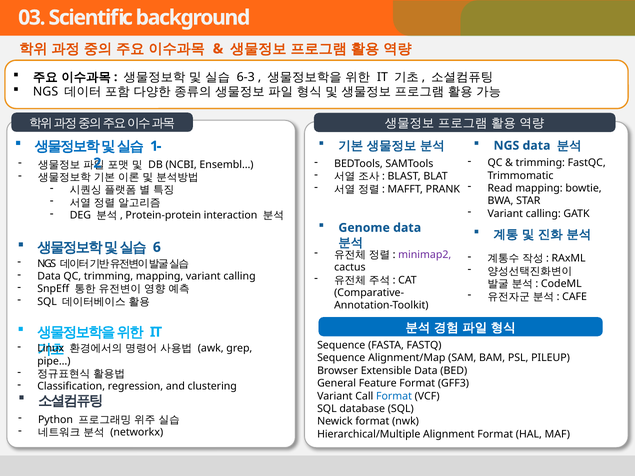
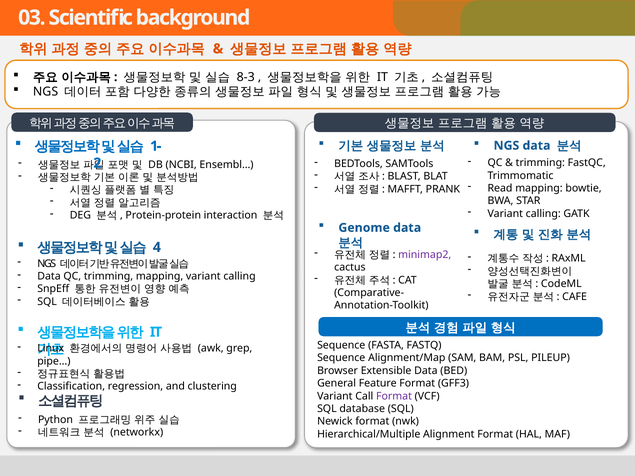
6-3: 6-3 -> 8-3
6: 6 -> 4
Format at (394, 396) colour: blue -> purple
